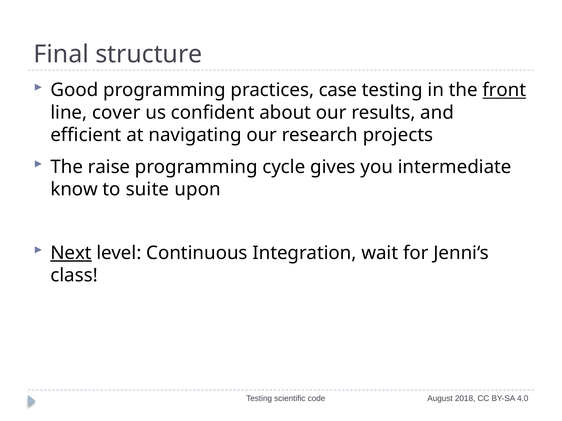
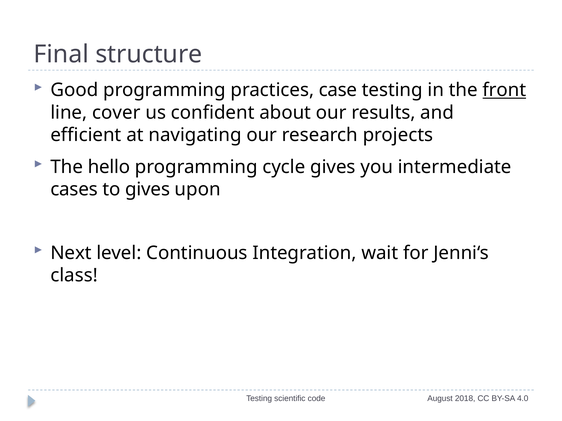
raise: raise -> hello
know: know -> cases
to suite: suite -> gives
Next underline: present -> none
